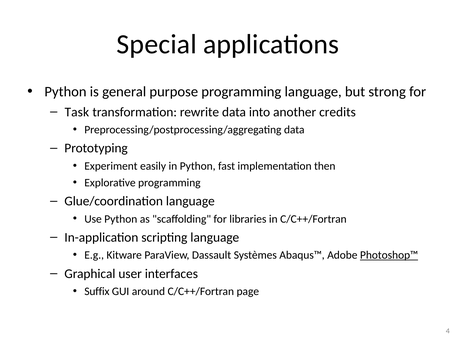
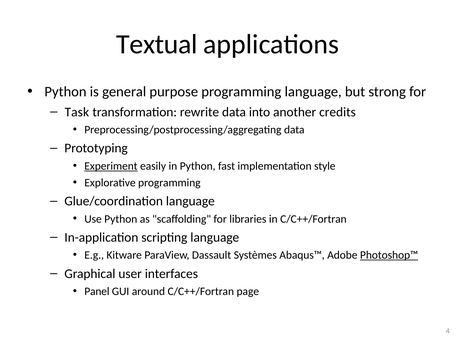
Special: Special -> Textual
Experiment underline: none -> present
then: then -> style
Suffix: Suffix -> Panel
